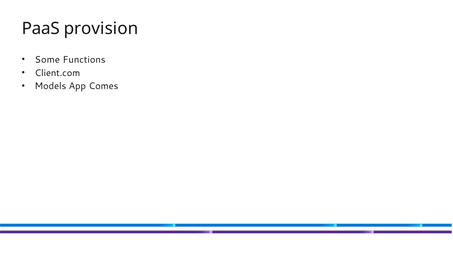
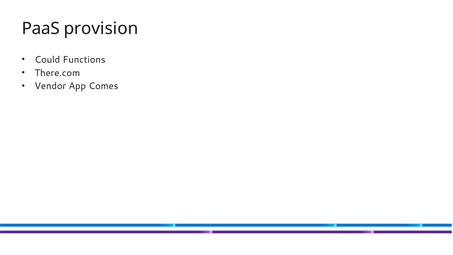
Some: Some -> Could
Client.com: Client.com -> There.com
Models: Models -> Vendor
